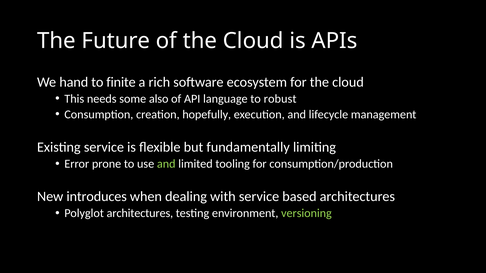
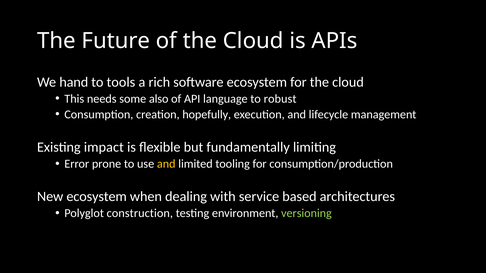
finite: finite -> tools
Existing service: service -> impact
and at (166, 164) colour: light green -> yellow
New introduces: introduces -> ecosystem
Polyglot architectures: architectures -> construction
